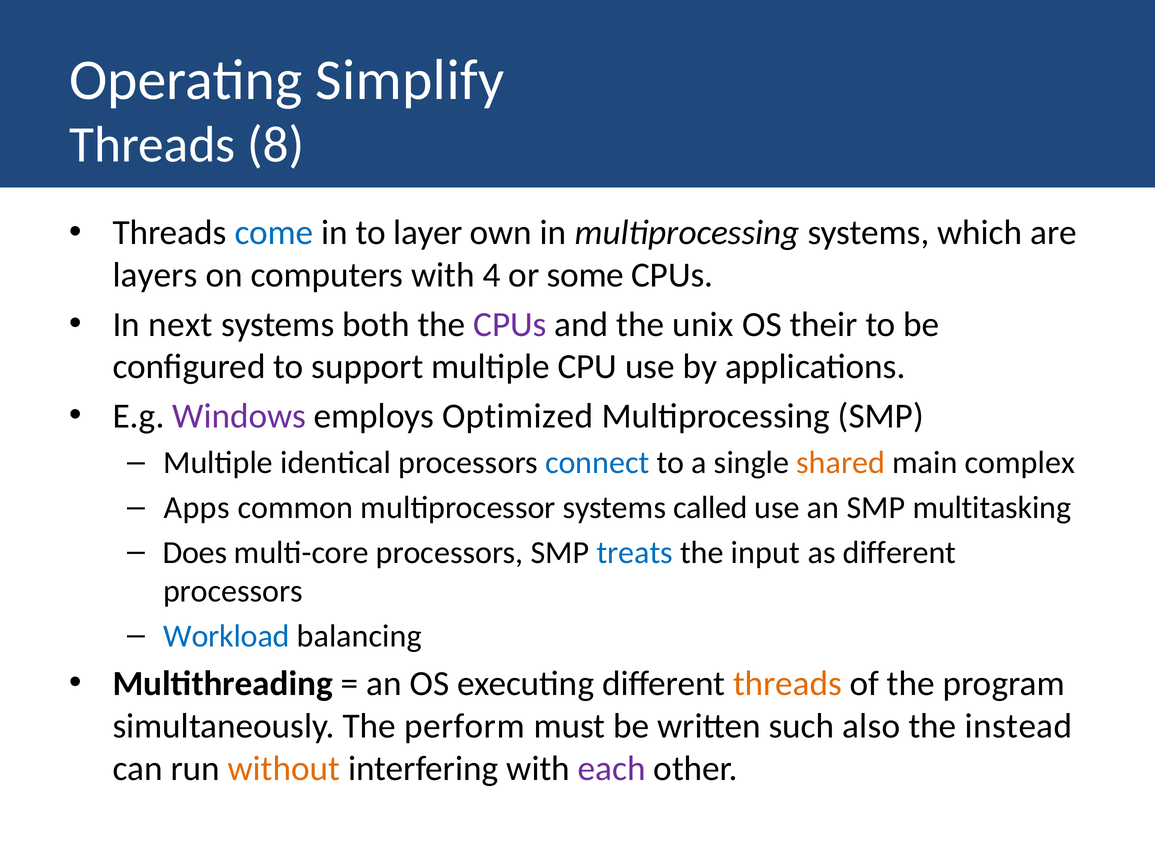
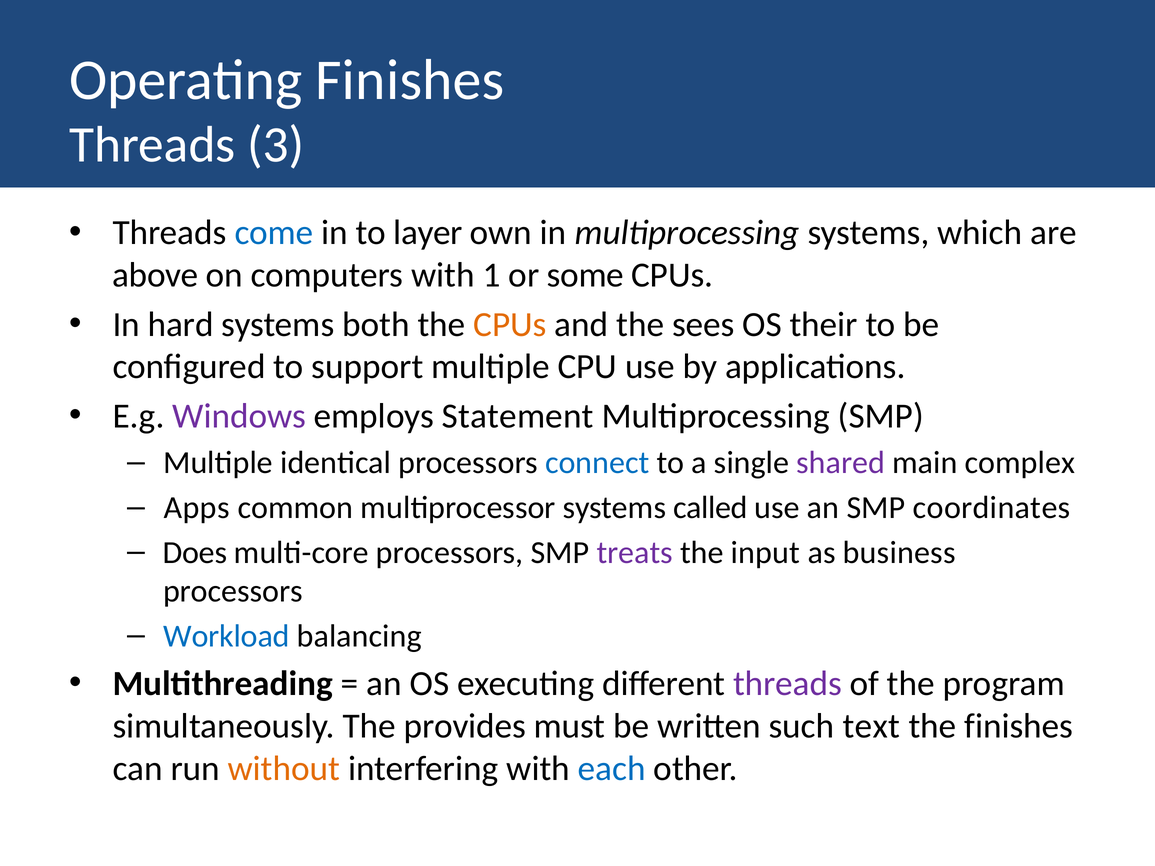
Operating Simplify: Simplify -> Finishes
8: 8 -> 3
layers: layers -> above
4: 4 -> 1
next: next -> hard
CPUs at (510, 325) colour: purple -> orange
unix: unix -> sees
Optimized: Optimized -> Statement
shared colour: orange -> purple
multitasking: multitasking -> coordinates
treats colour: blue -> purple
as different: different -> business
threads at (787, 684) colour: orange -> purple
perform: perform -> provides
also: also -> text
the instead: instead -> finishes
each colour: purple -> blue
